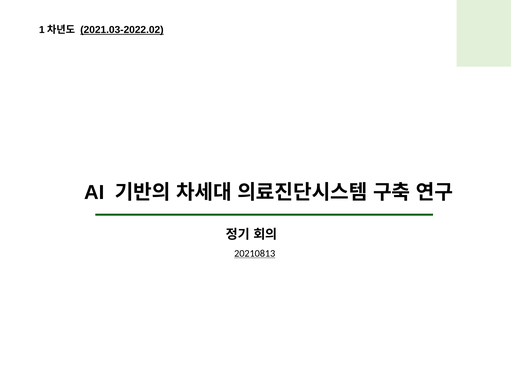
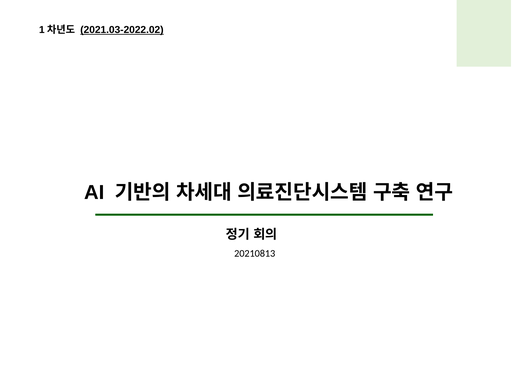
20210813 underline: present -> none
